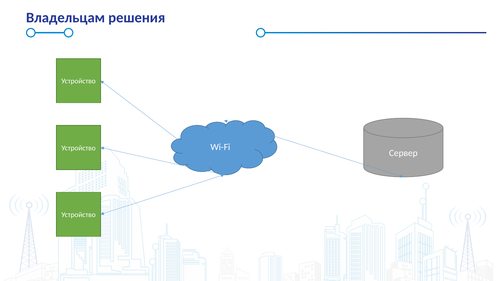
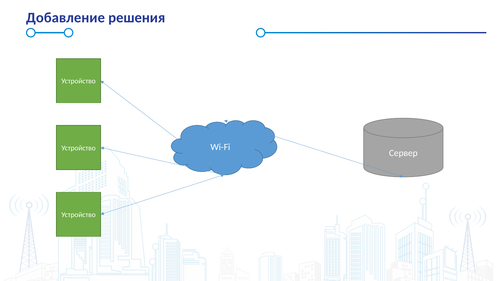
Владельцам: Владельцам -> Добавление
